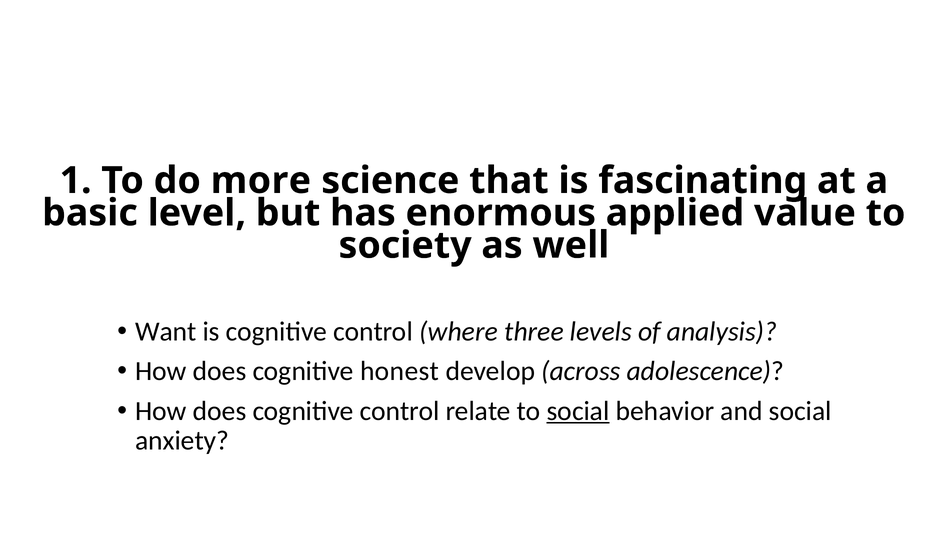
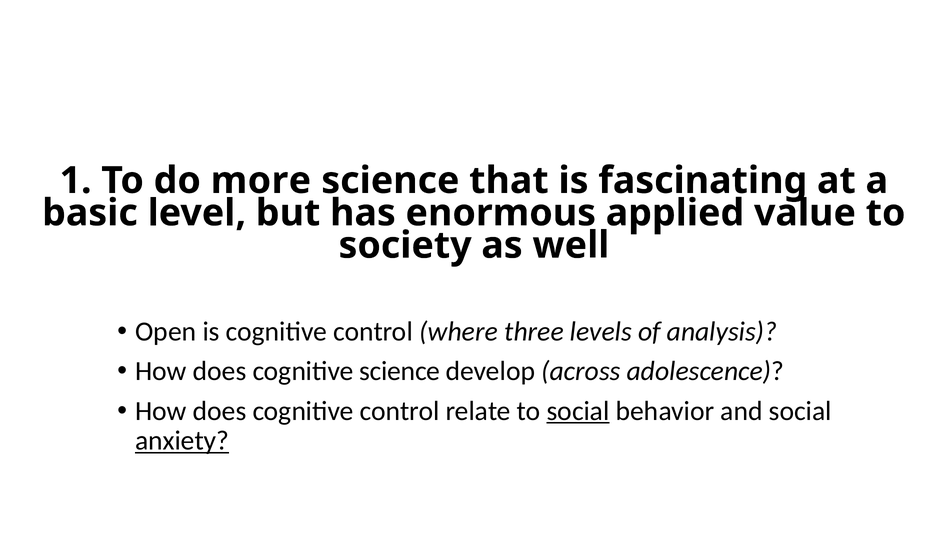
Want: Want -> Open
cognitive honest: honest -> science
anxiety underline: none -> present
